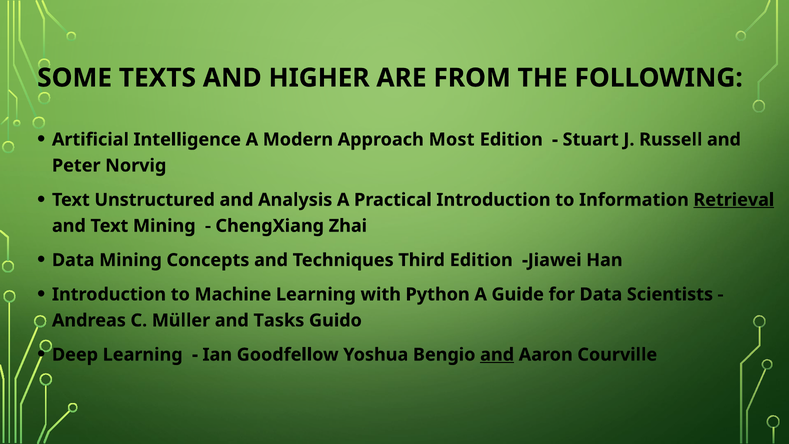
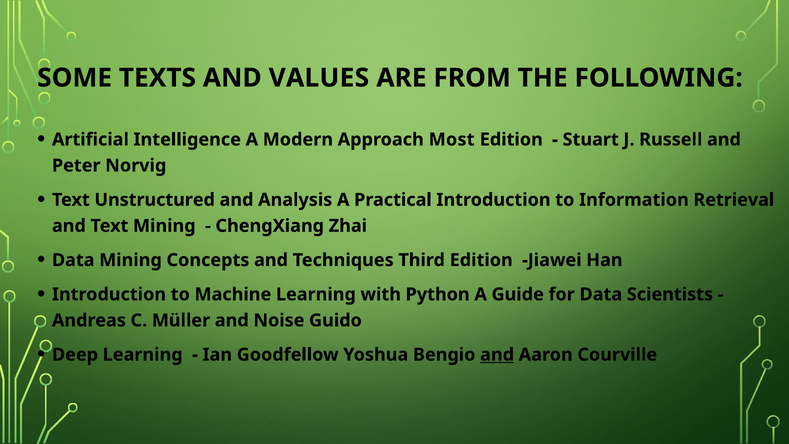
HIGHER: HIGHER -> VALUES
Retrieval underline: present -> none
Tasks: Tasks -> Noise
